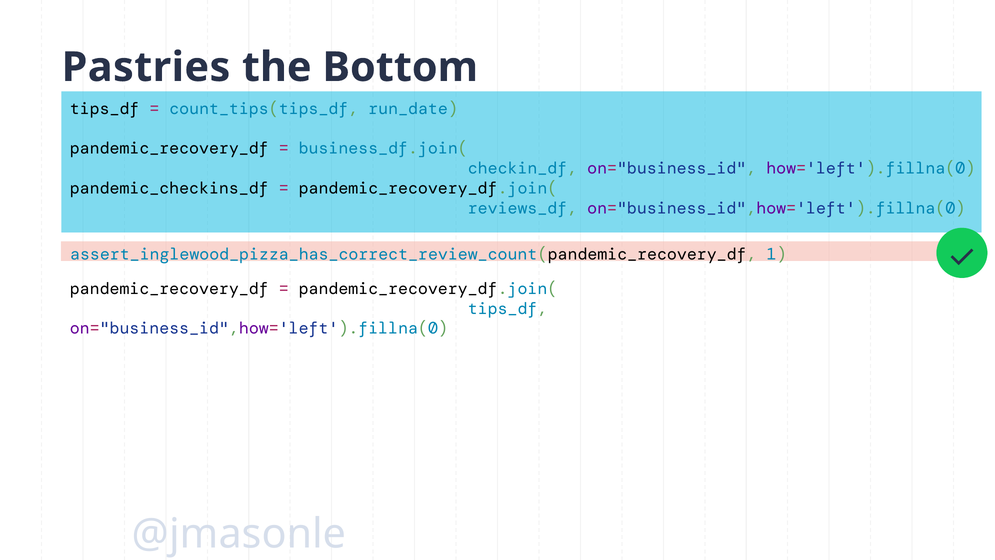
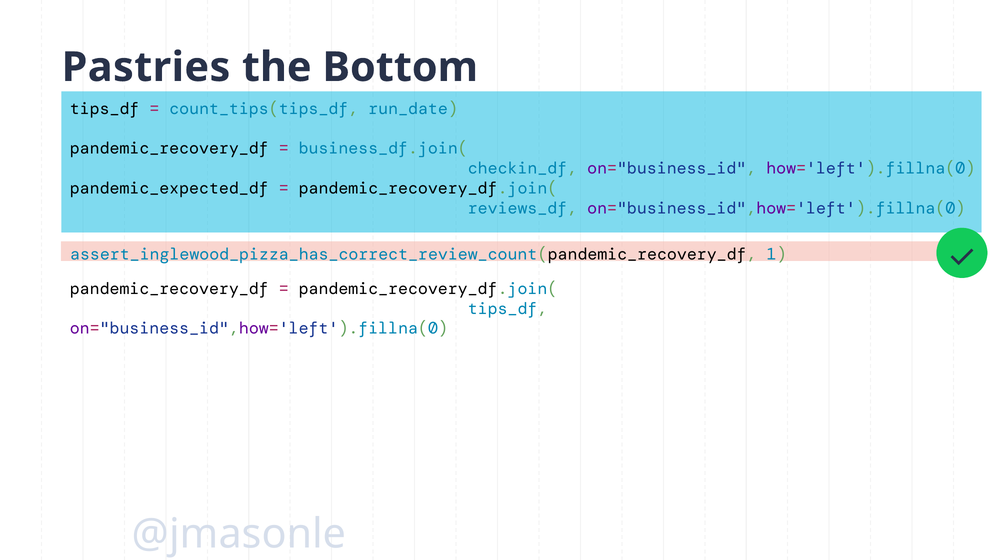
pandemic_checkins_df: pandemic_checkins_df -> pandemic_expected_df
